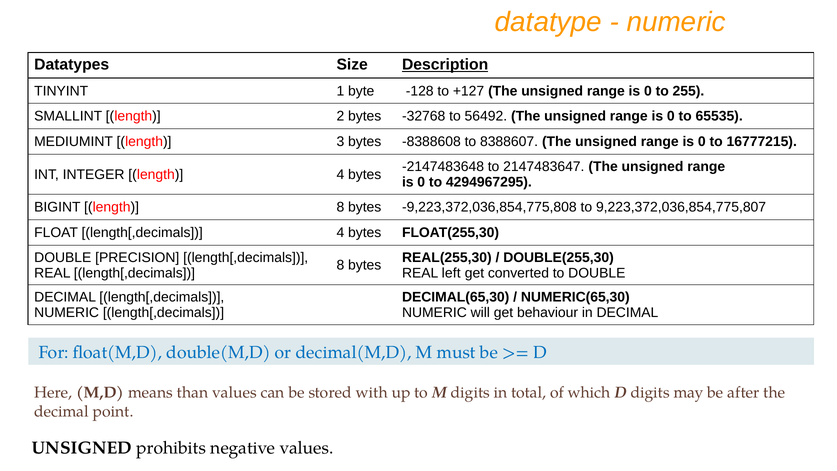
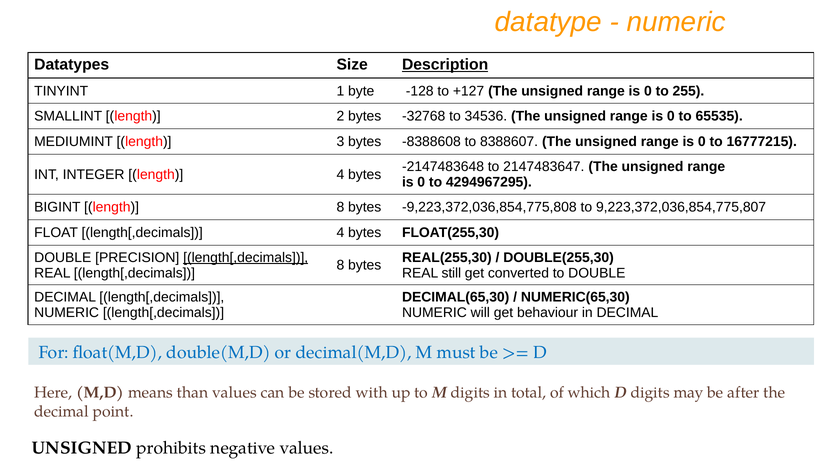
56492: 56492 -> 34536
length[,decimals at (246, 257) underline: none -> present
left: left -> still
